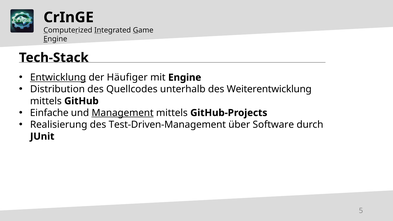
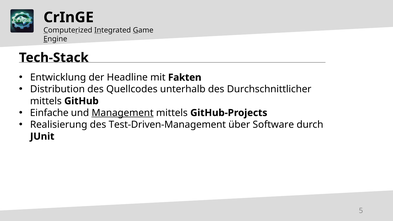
Entwicklung underline: present -> none
Häufiger: Häufiger -> Headline
mit Engine: Engine -> Fakten
Weiterentwicklung: Weiterentwicklung -> Durchschnittlicher
